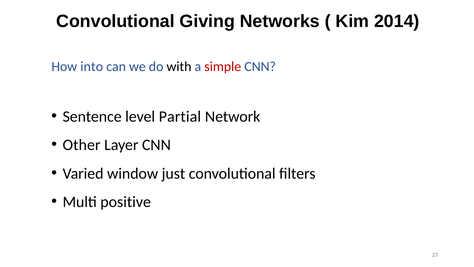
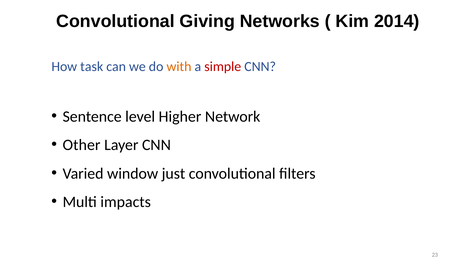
into: into -> task
with colour: black -> orange
Partial: Partial -> Higher
positive: positive -> impacts
